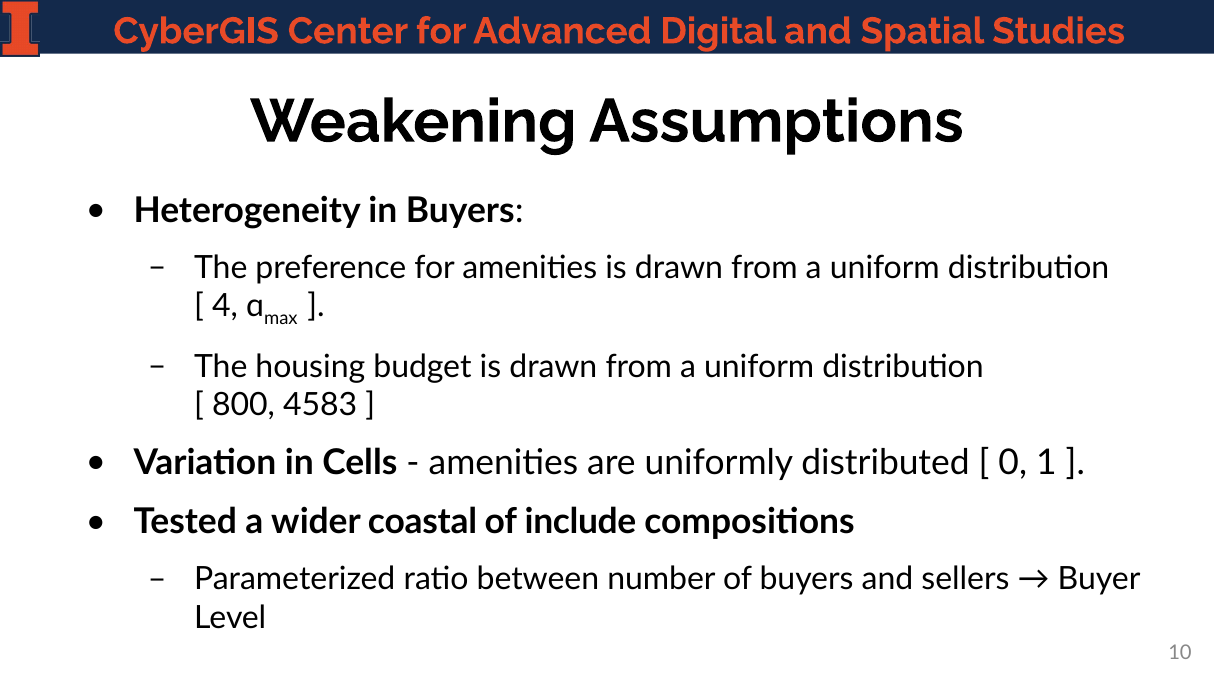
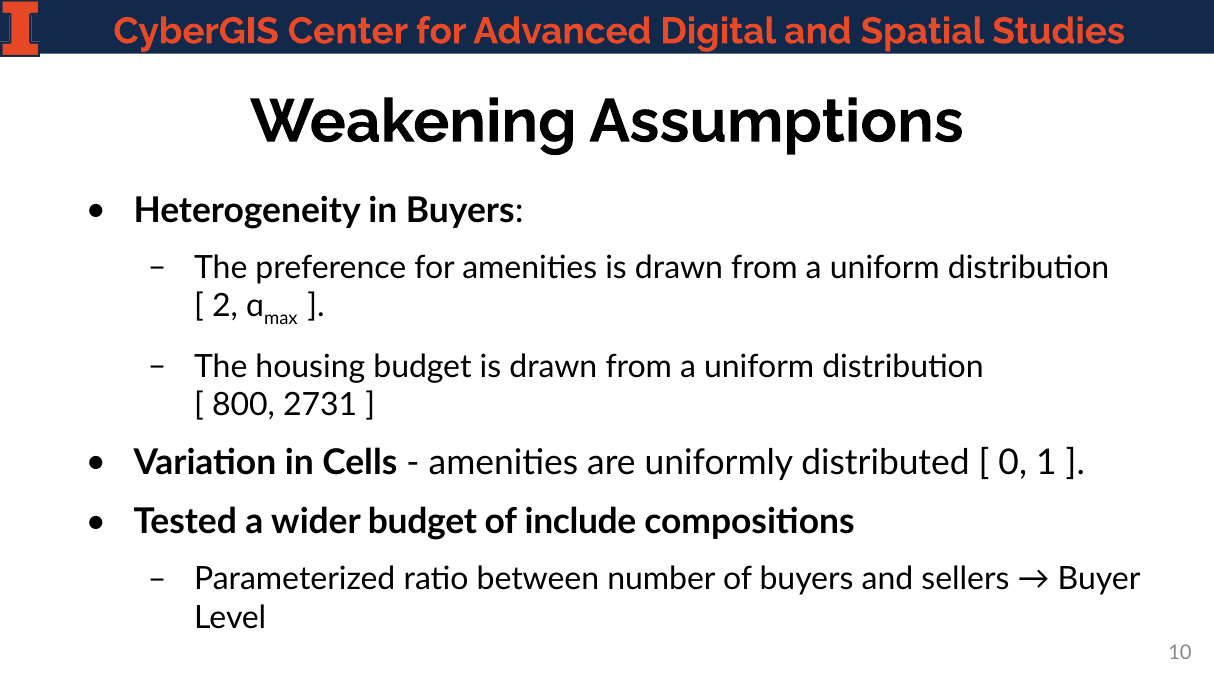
4: 4 -> 2
4583: 4583 -> 2731
wider coastal: coastal -> budget
